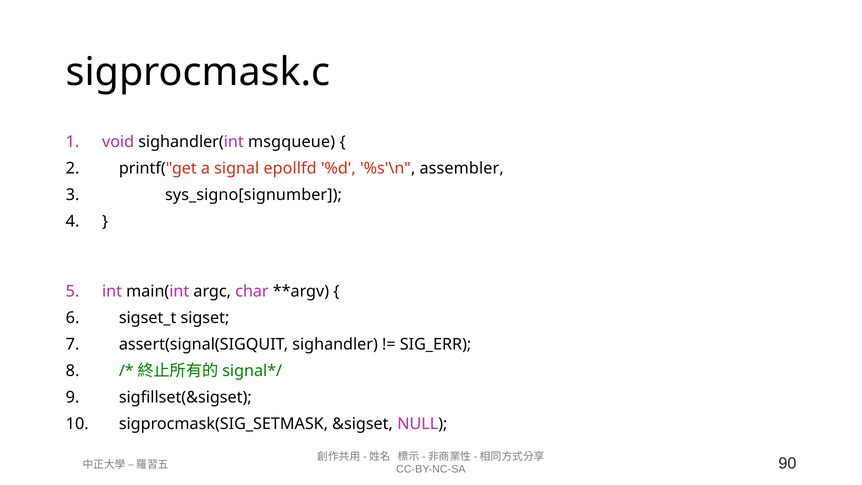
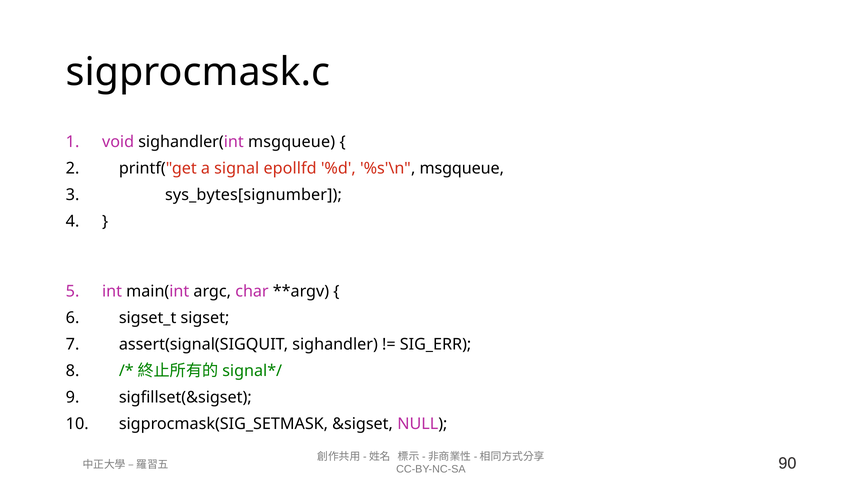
%s'\n assembler: assembler -> msgqueue
sys_signo[signumber: sys_signo[signumber -> sys_bytes[signumber
